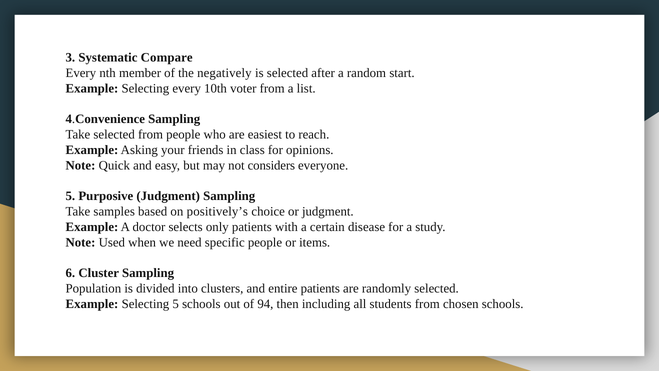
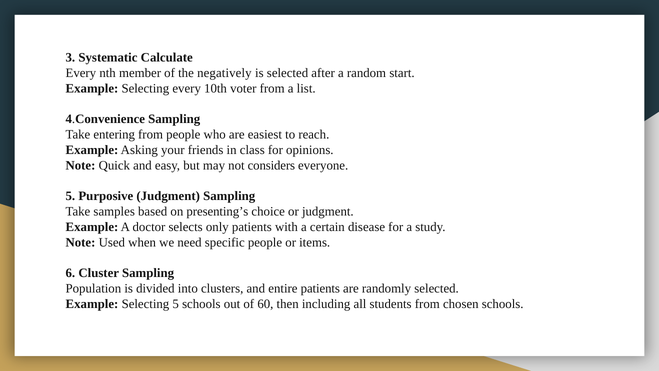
Compare: Compare -> Calculate
Take selected: selected -> entering
positively’s: positively’s -> presenting’s
94: 94 -> 60
